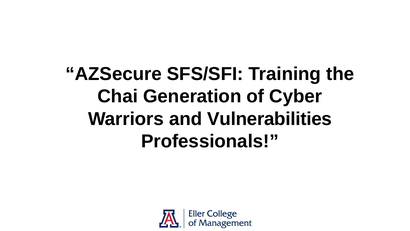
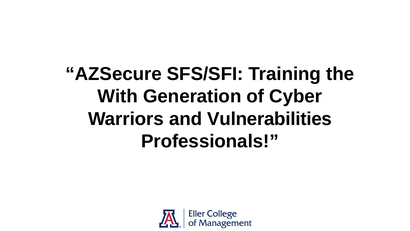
Chai: Chai -> With
